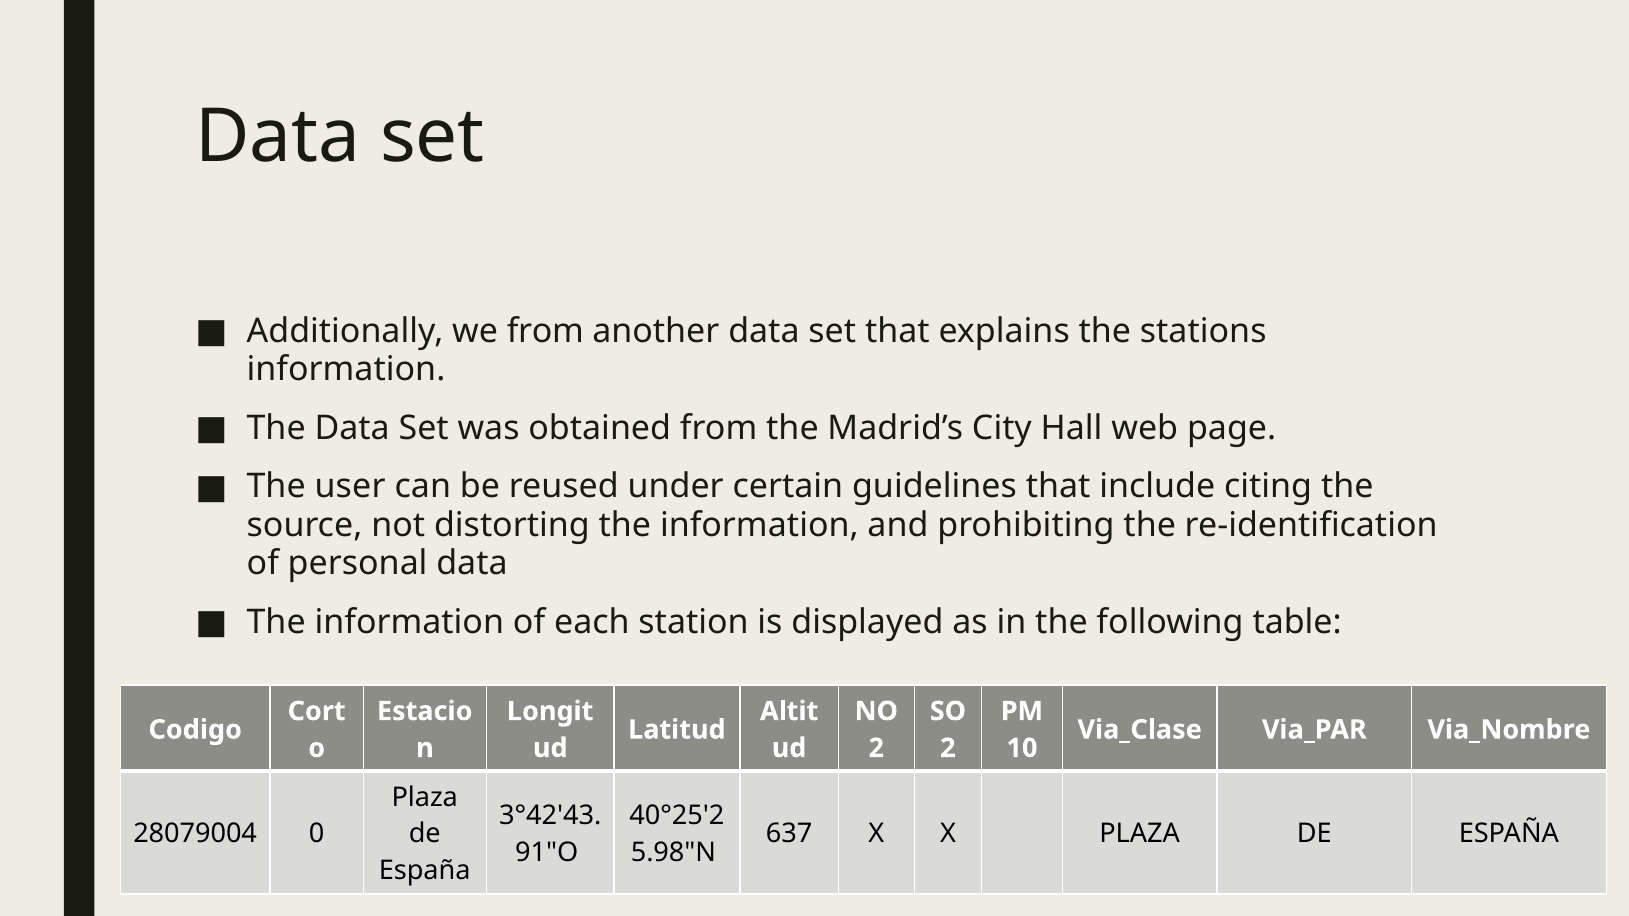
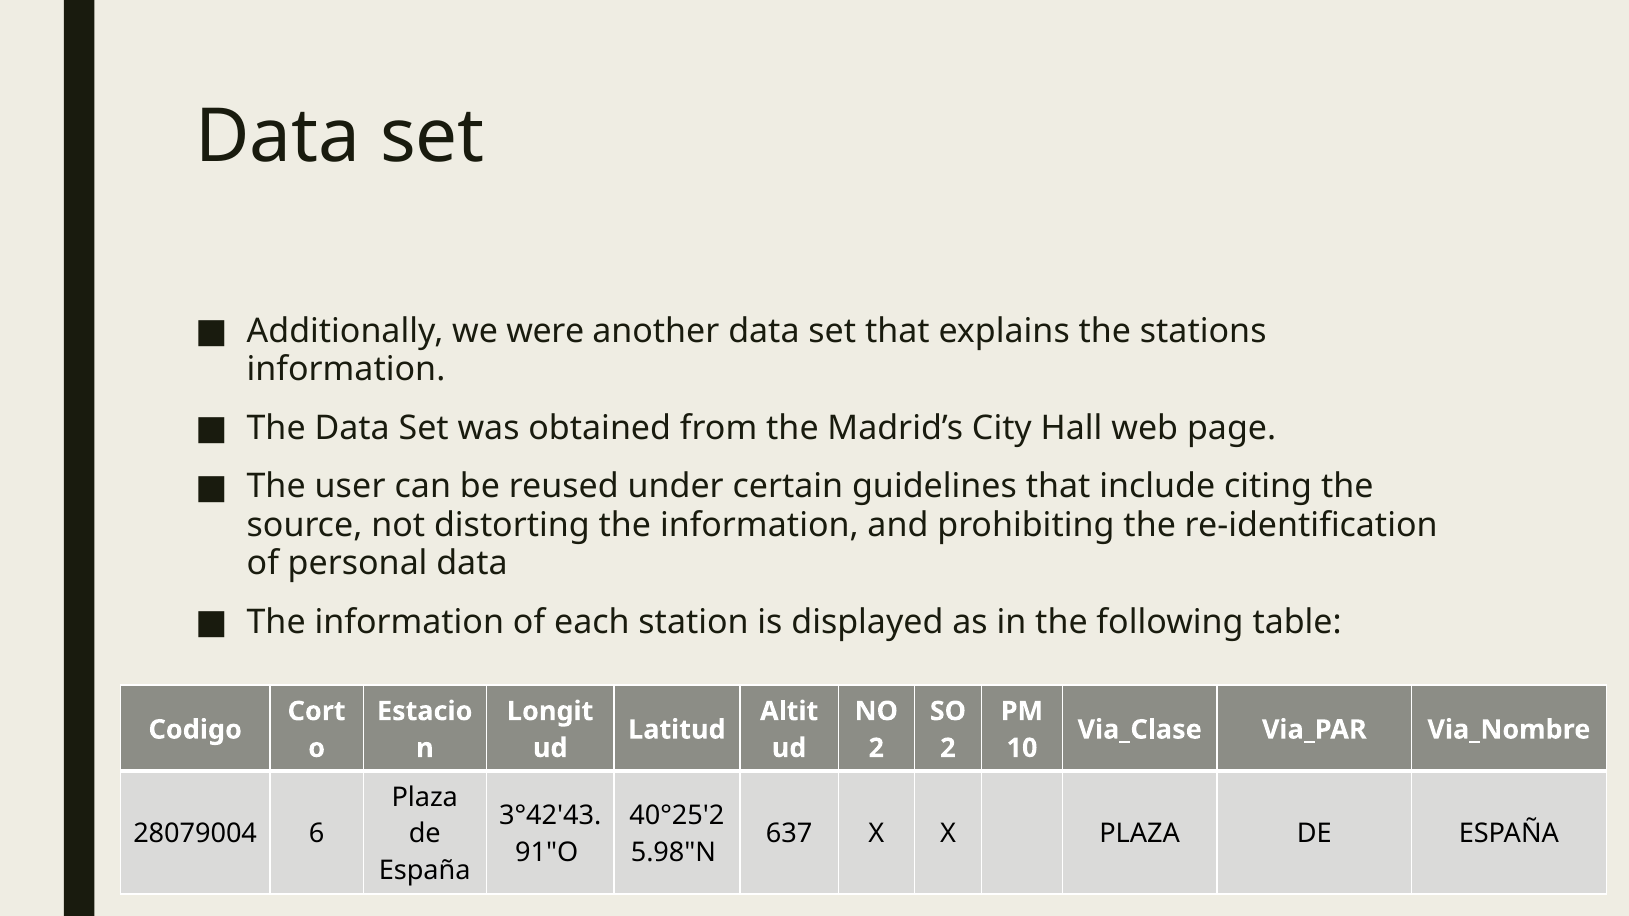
we from: from -> were
0: 0 -> 6
